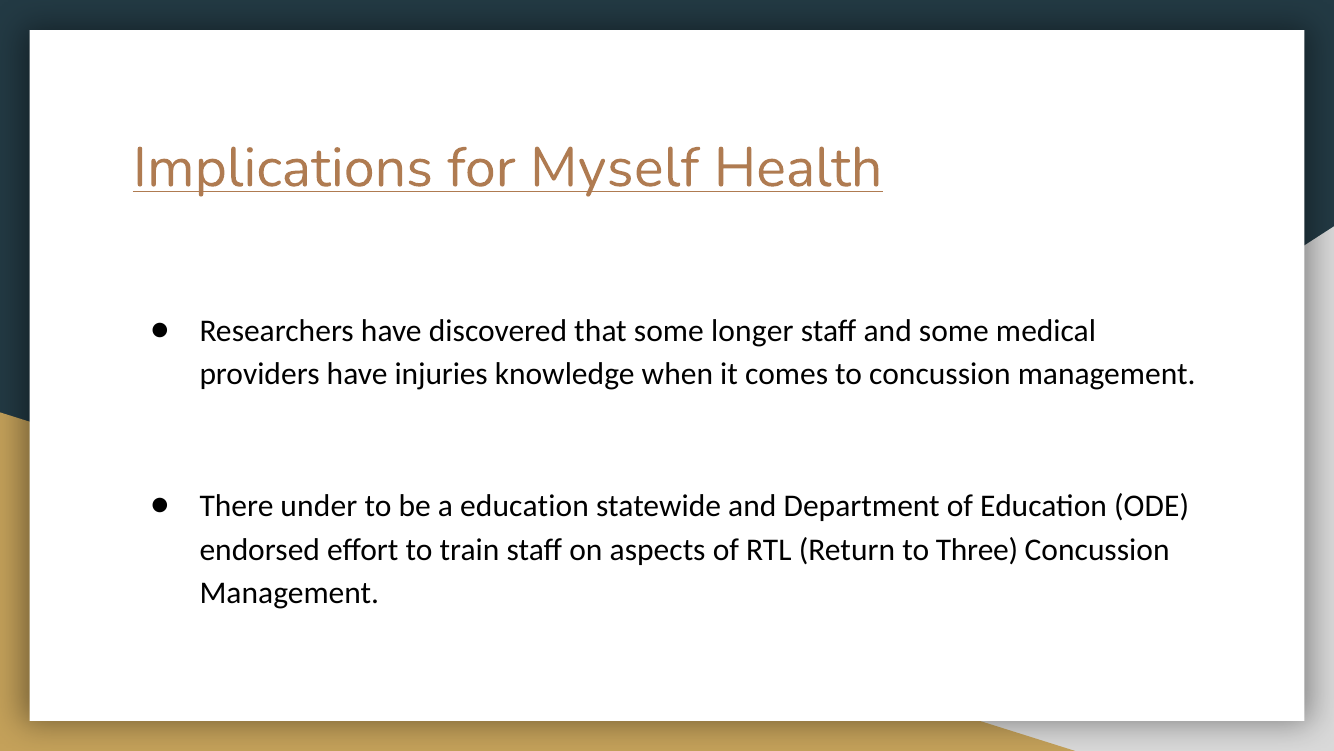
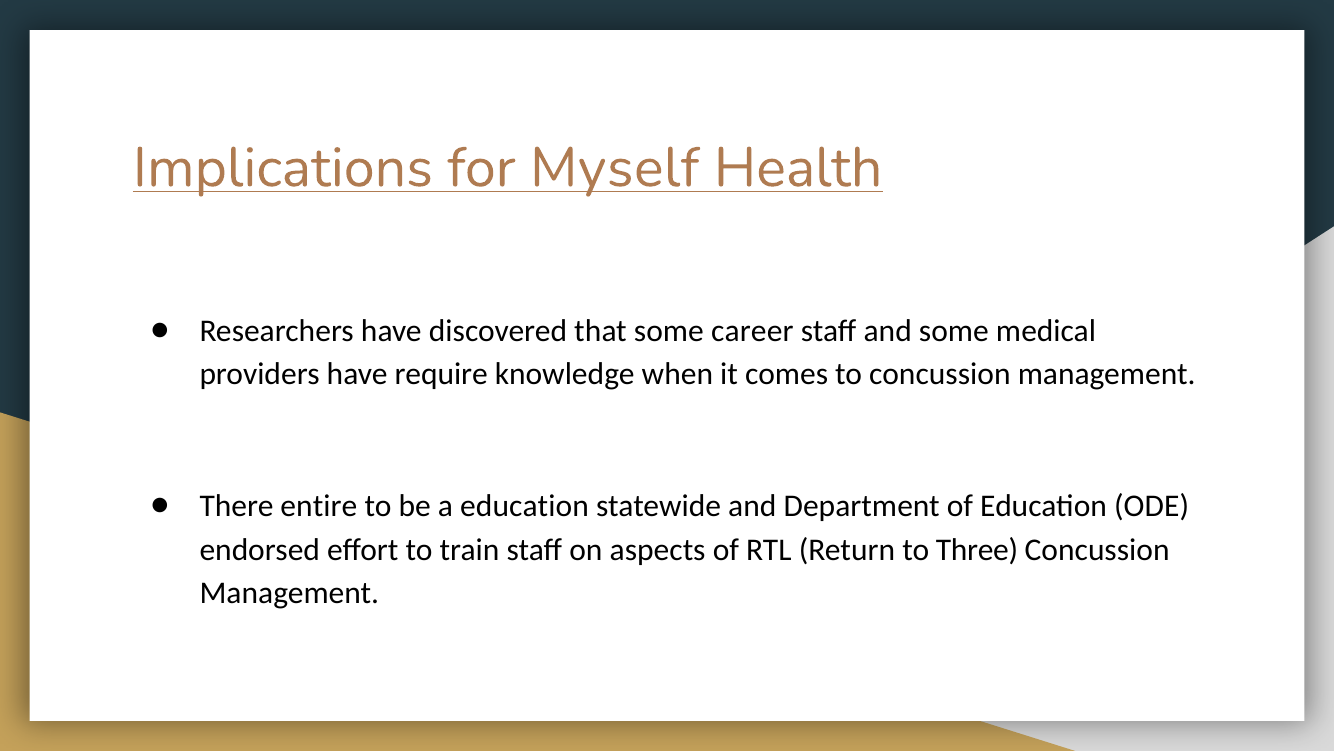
longer: longer -> career
injuries: injuries -> require
under: under -> entire
